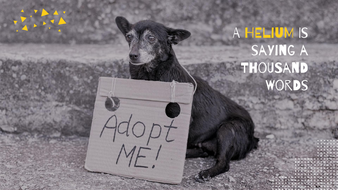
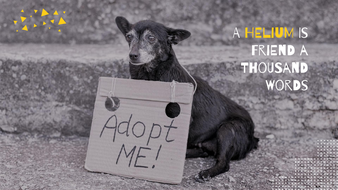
Saying: Saying -> Friend
